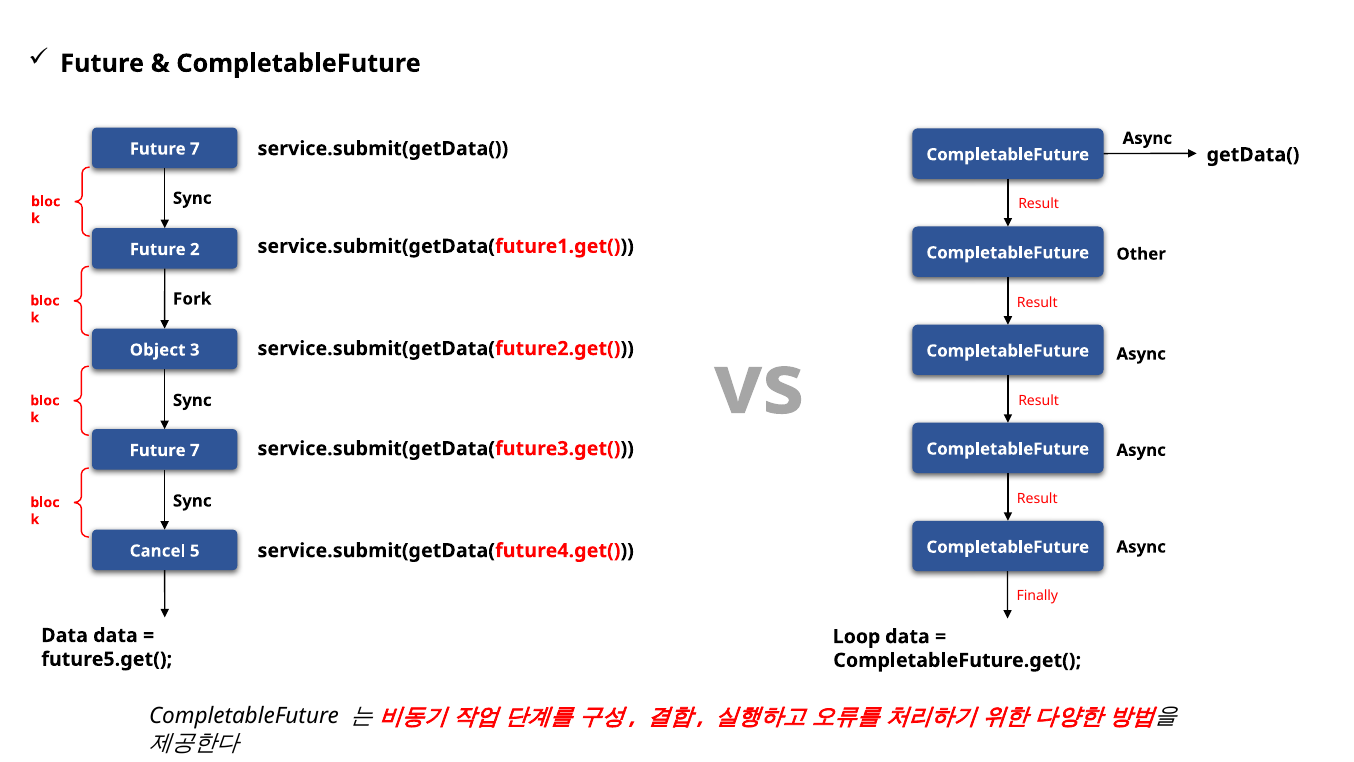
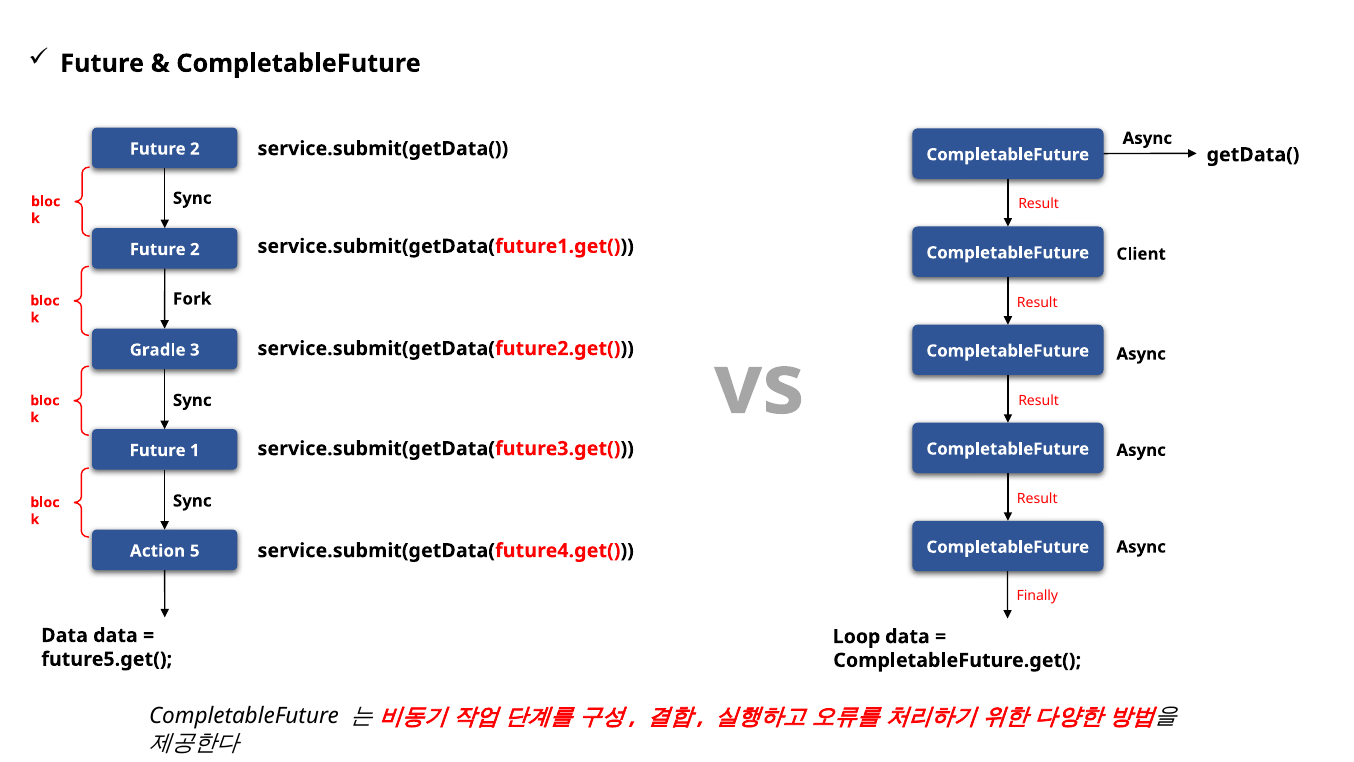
7 at (195, 149): 7 -> 2
Other: Other -> Client
Object: Object -> Gradle
7 at (195, 450): 7 -> 1
Cancel: Cancel -> Action
